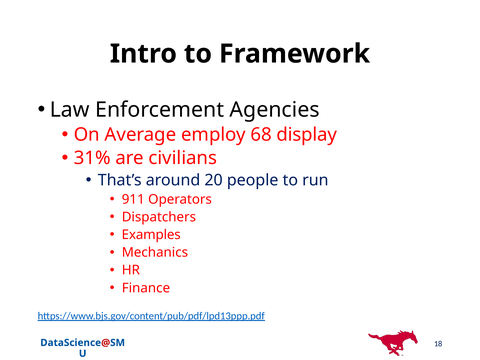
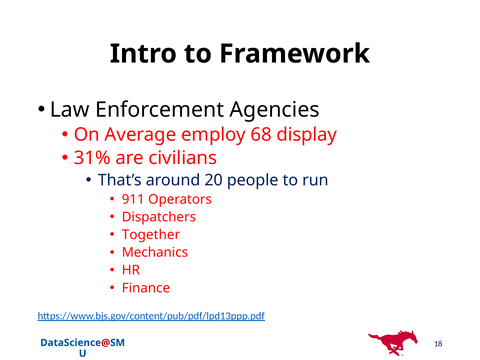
Examples: Examples -> Together
